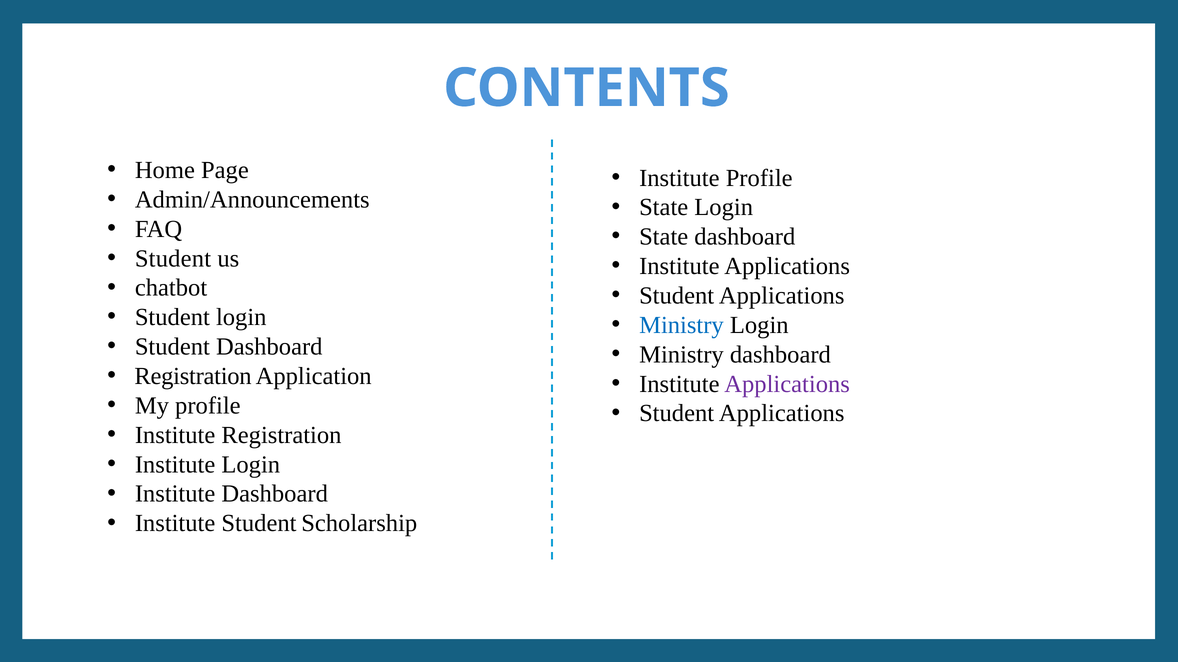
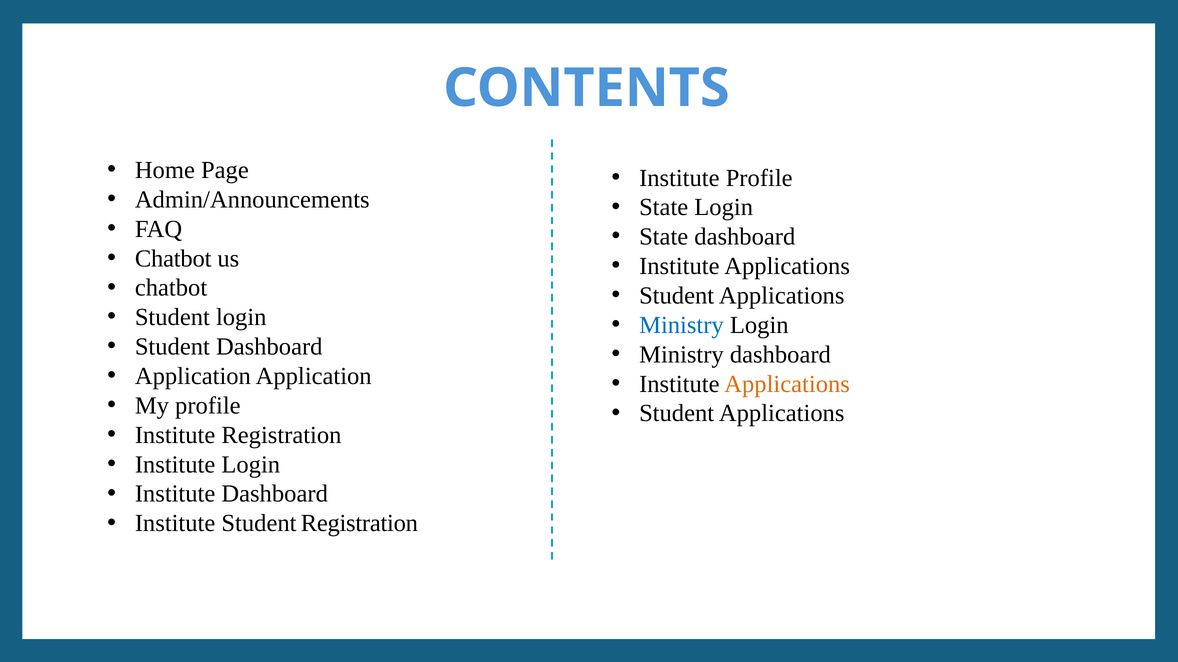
Student at (173, 259): Student -> Chatbot
Registration at (193, 376): Registration -> Application
Applications at (787, 384) colour: purple -> orange
Student Scholarship: Scholarship -> Registration
